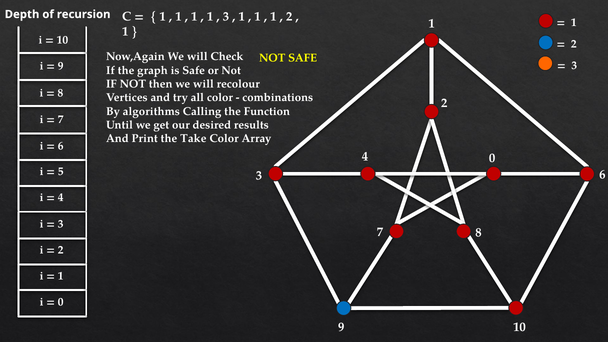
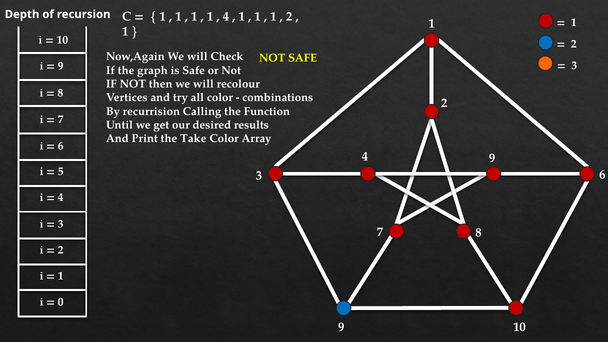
3 at (226, 16): 3 -> 4
algorithms: algorithms -> recurrision
4 0: 0 -> 9
